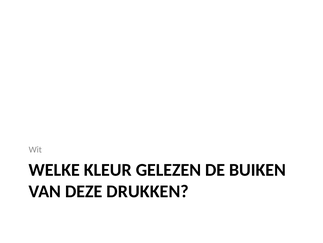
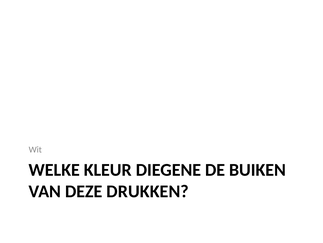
GELEZEN: GELEZEN -> DIEGENE
